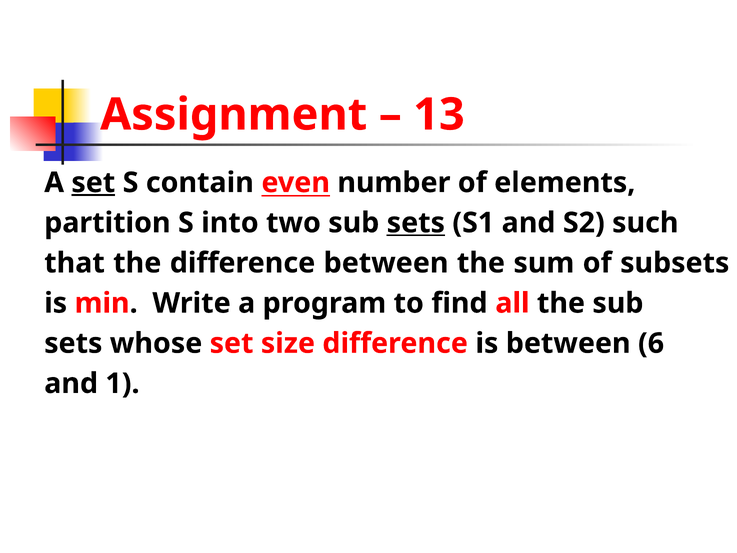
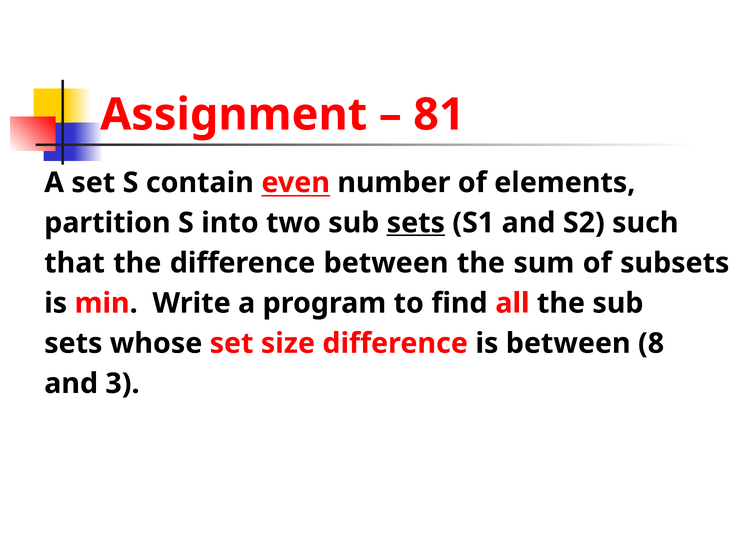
13: 13 -> 81
set at (93, 183) underline: present -> none
6: 6 -> 8
1: 1 -> 3
